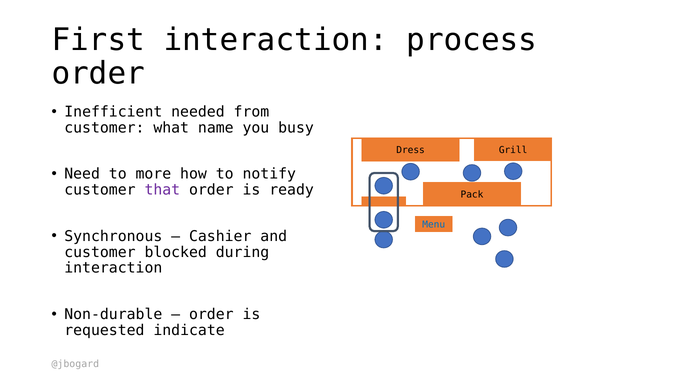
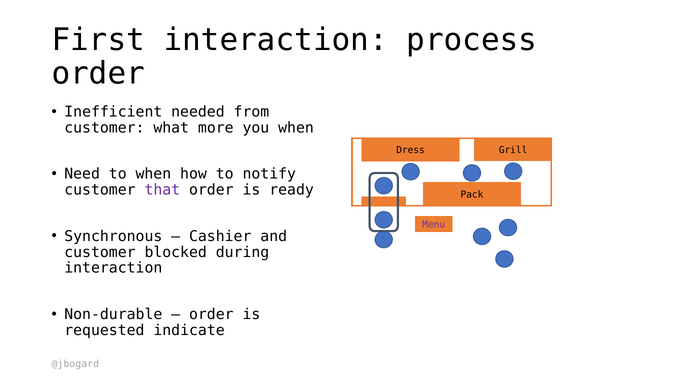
name: name -> more
you busy: busy -> when
to more: more -> when
Menu colour: blue -> purple
